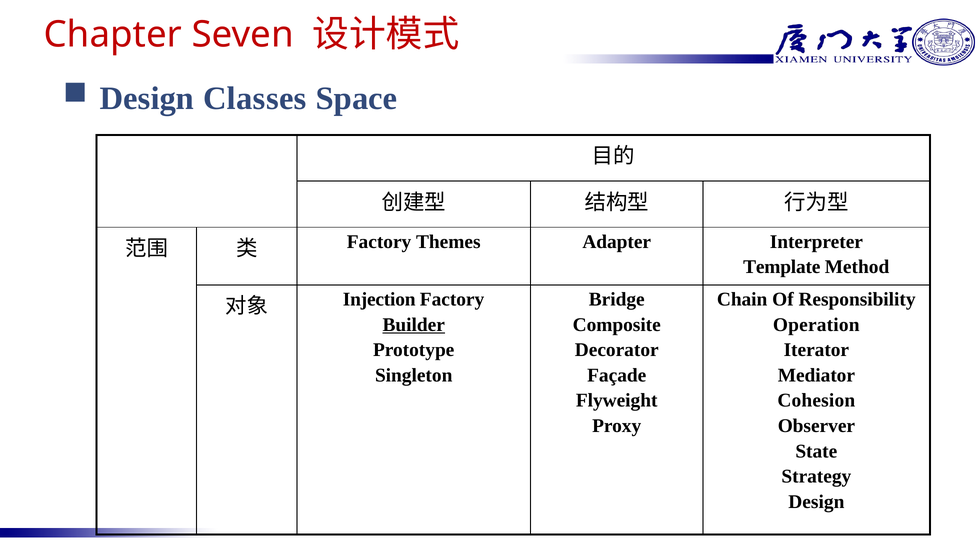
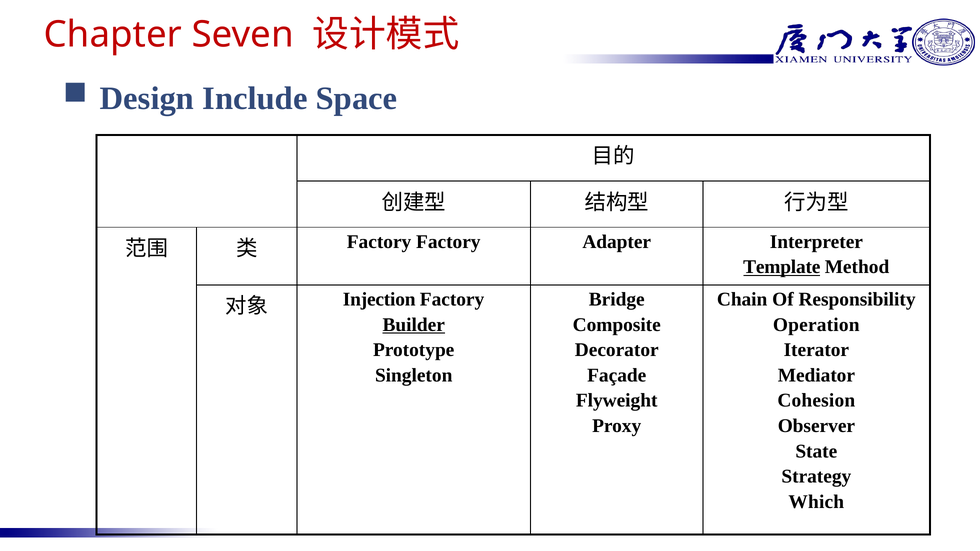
Classes: Classes -> Include
Factory Themes: Themes -> Factory
Template underline: none -> present
Design at (816, 502): Design -> Which
